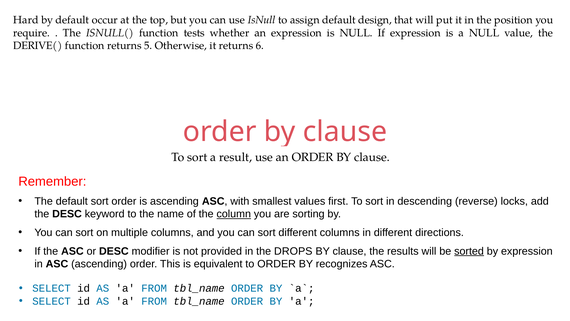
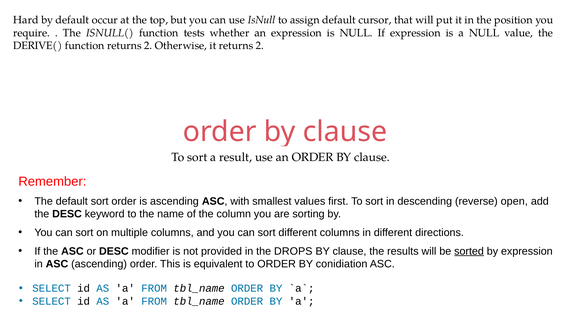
design: design -> cursor
function returns 5: 5 -> 2
it returns 6: 6 -> 2
locks: locks -> open
column underline: present -> none
recognizes: recognizes -> conidiation
